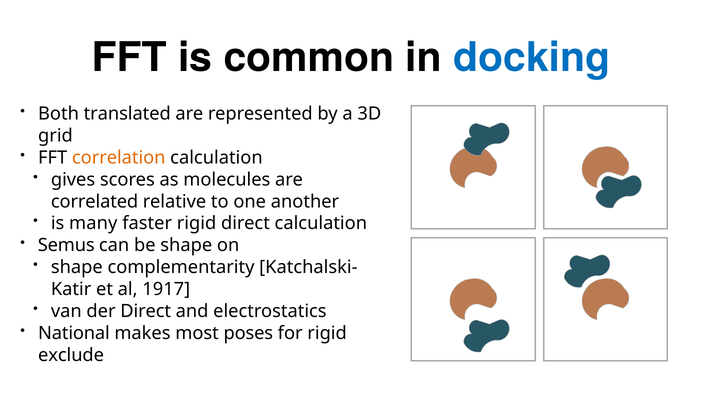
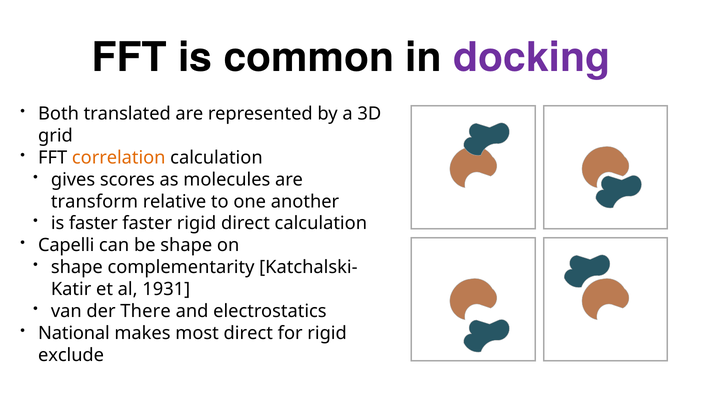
docking colour: blue -> purple
correlated: correlated -> transform
is many: many -> faster
Semus: Semus -> Capelli
1917: 1917 -> 1931
der Direct: Direct -> There
most poses: poses -> direct
